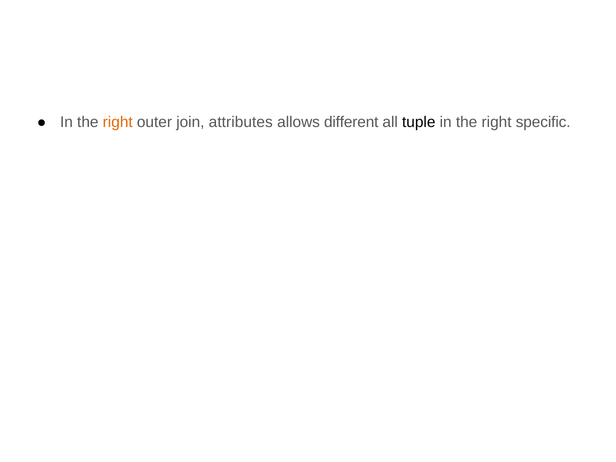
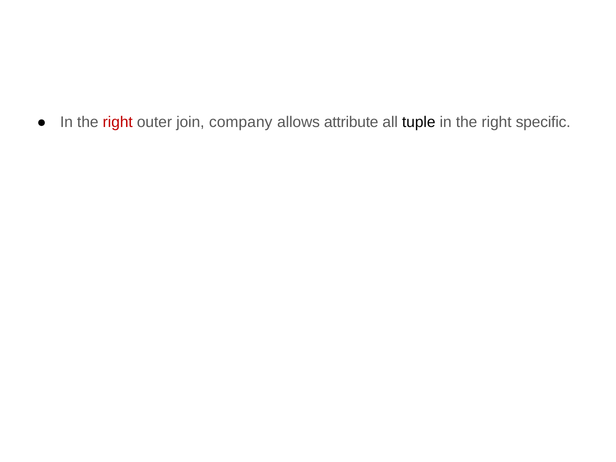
right at (118, 122) colour: orange -> red
attributes: attributes -> company
different: different -> attribute
